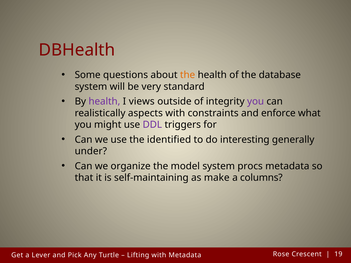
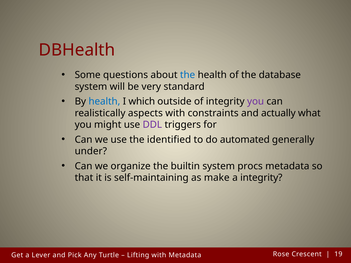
the at (188, 75) colour: orange -> blue
health at (104, 101) colour: purple -> blue
views: views -> which
enforce: enforce -> actually
interesting: interesting -> automated
model: model -> builtin
a columns: columns -> integrity
